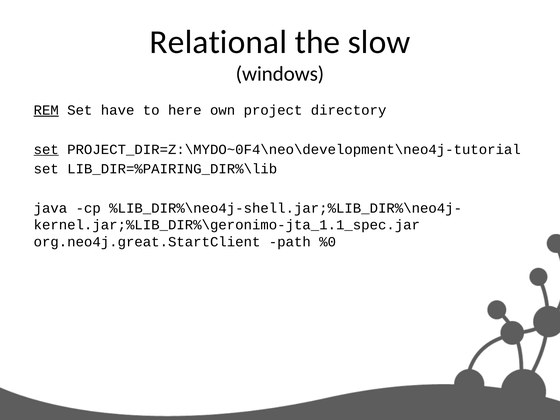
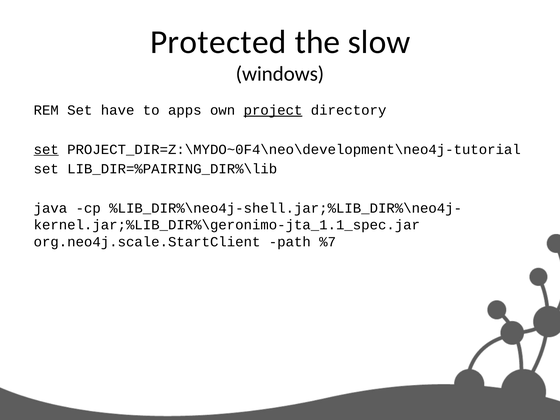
Relational: Relational -> Protected
REM underline: present -> none
here: here -> apps
project underline: none -> present
org.neo4j.great.StartClient: org.neo4j.great.StartClient -> org.neo4j.scale.StartClient
%0: %0 -> %7
